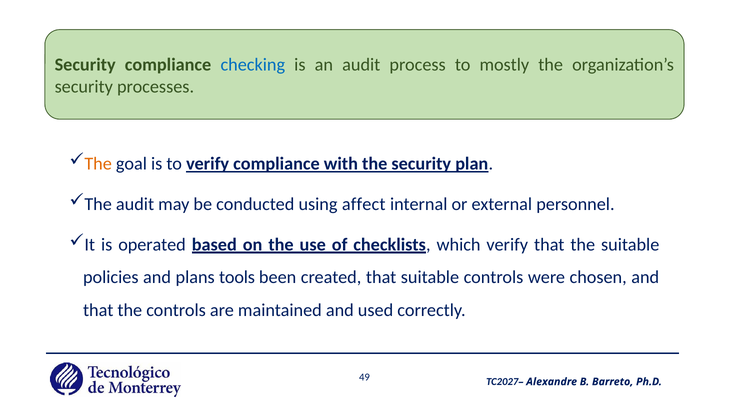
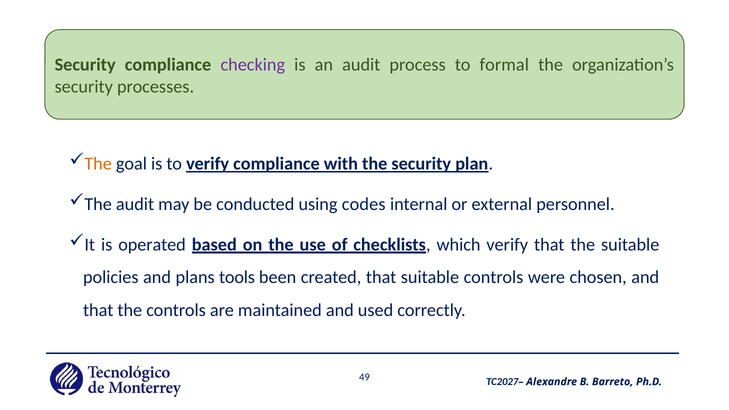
checking colour: blue -> purple
mostly: mostly -> formal
affect: affect -> codes
